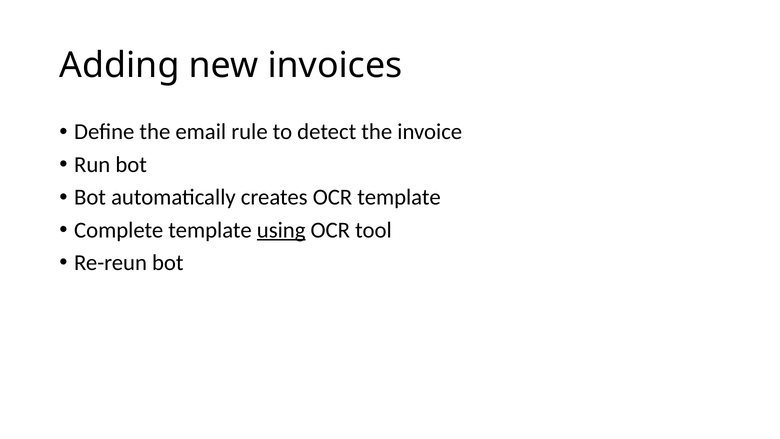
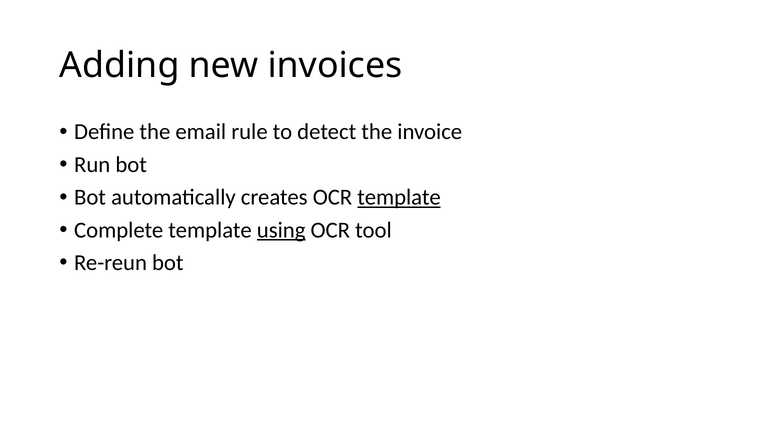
template at (399, 197) underline: none -> present
